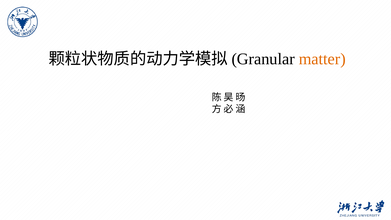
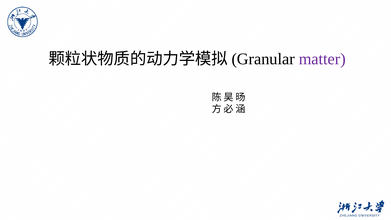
matter colour: orange -> purple
